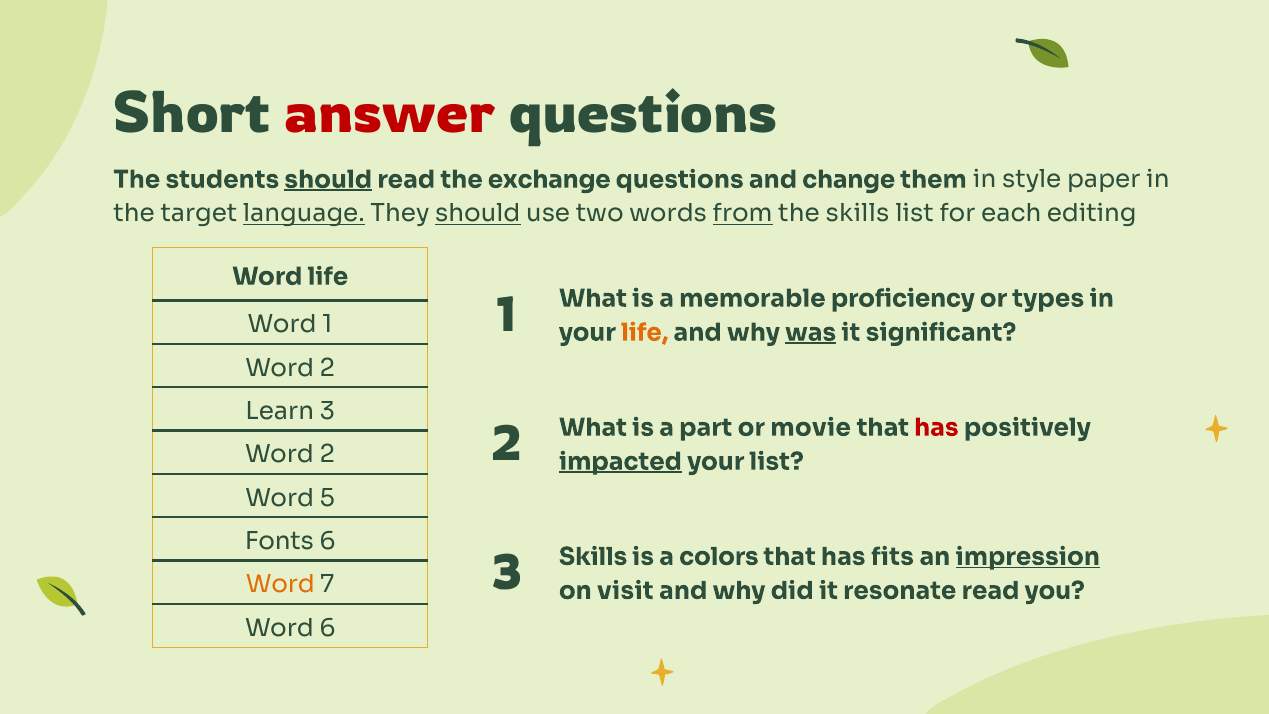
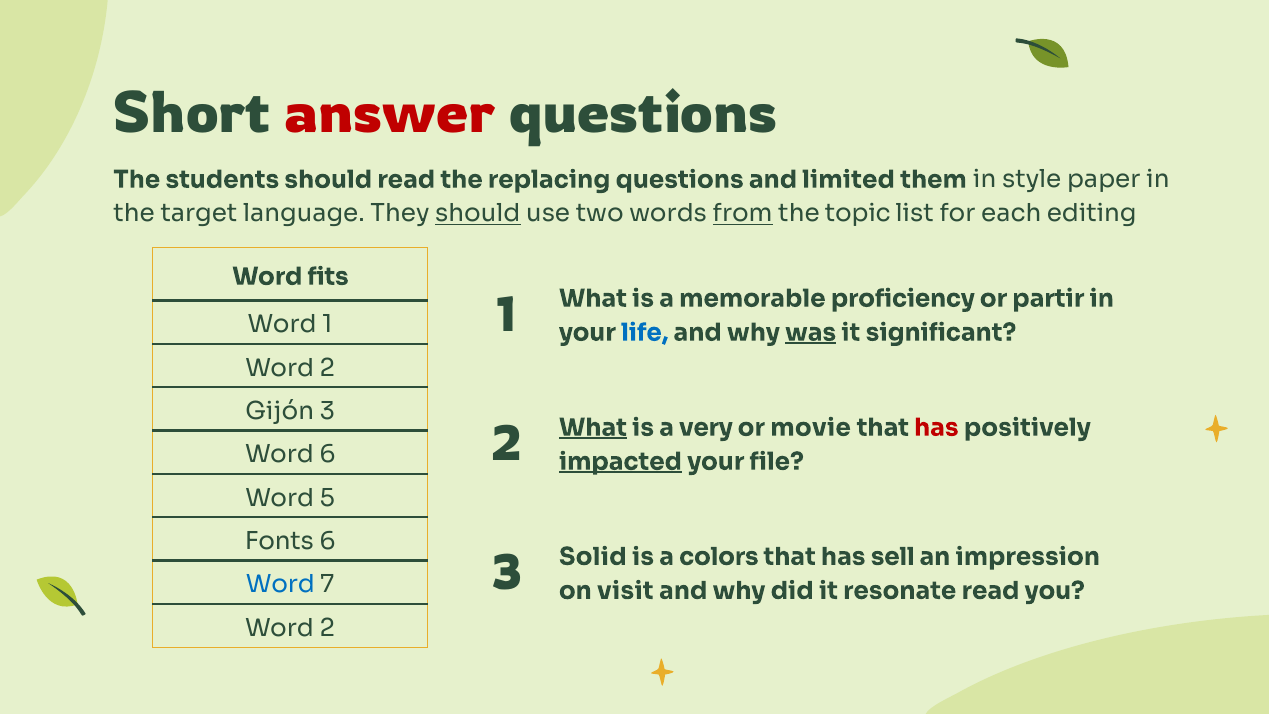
should at (328, 180) underline: present -> none
exchange: exchange -> replacing
change: change -> limited
language underline: present -> none
the skills: skills -> topic
Word life: life -> fits
types: types -> partir
life at (645, 332) colour: orange -> blue
Learn: Learn -> Gijón
What at (593, 427) underline: none -> present
part: part -> very
2 at (327, 455): 2 -> 6
your list: list -> file
Skills at (593, 557): Skills -> Solid
fits: fits -> sell
impression underline: present -> none
Word at (280, 585) colour: orange -> blue
6 at (327, 628): 6 -> 2
